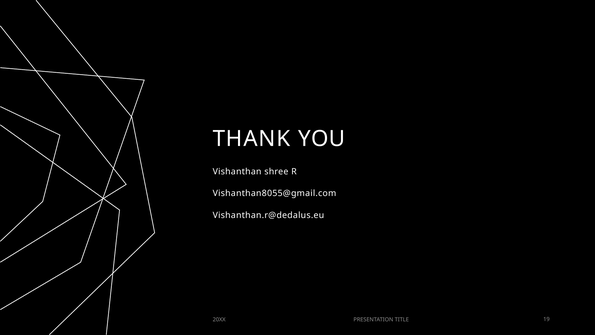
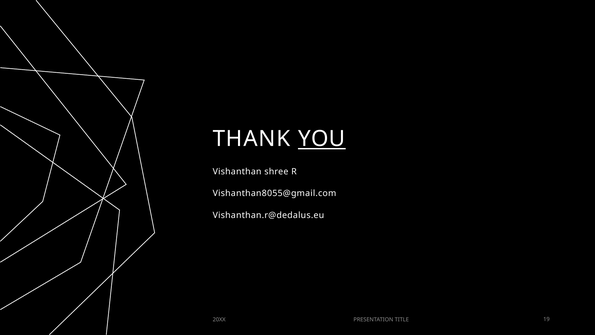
YOU underline: none -> present
